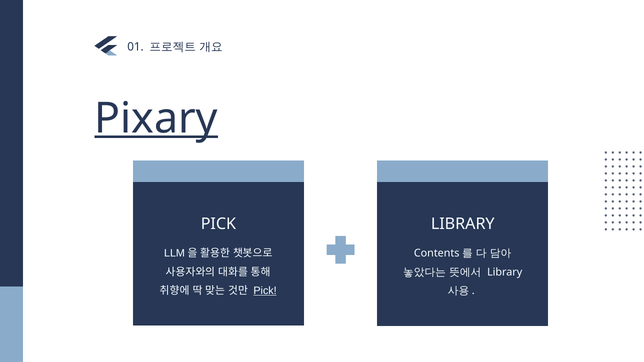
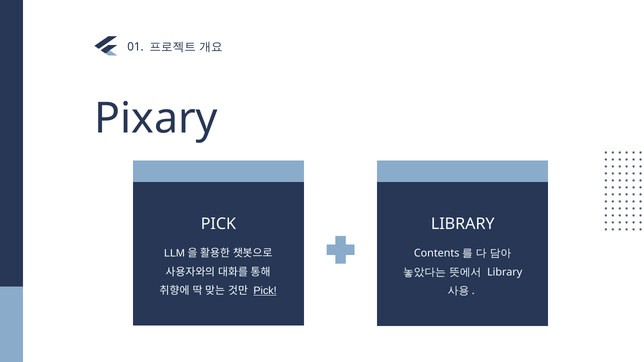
Pixary underline: present -> none
